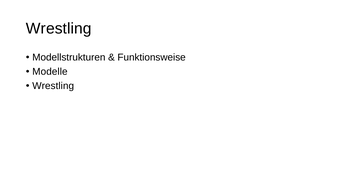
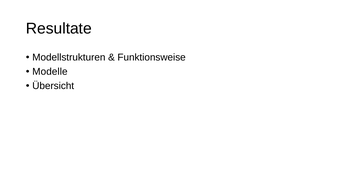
Wrestling at (59, 29): Wrestling -> Resultate
Wrestling at (53, 86): Wrestling -> Übersicht
